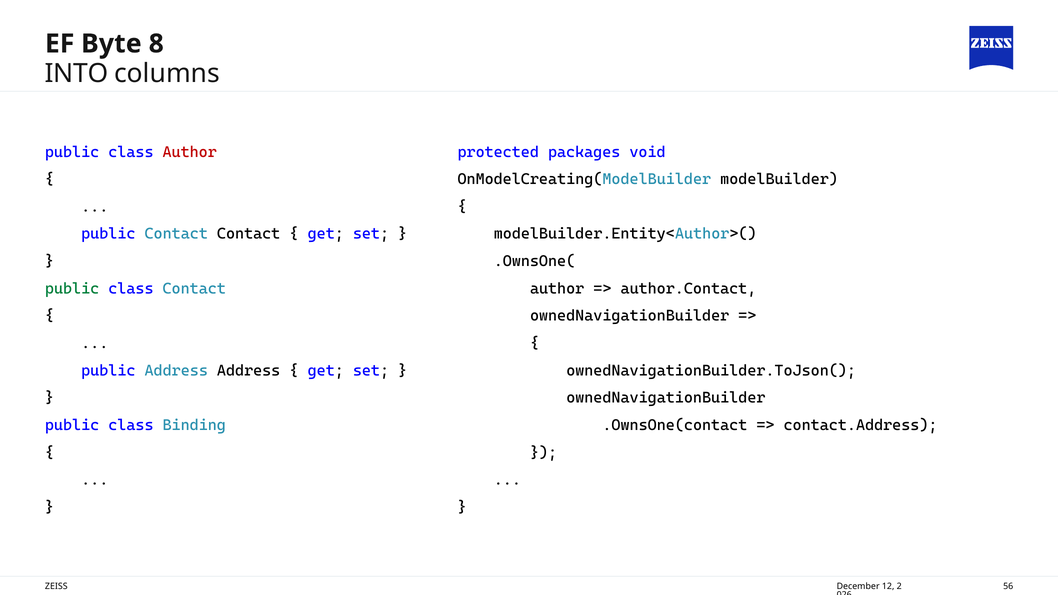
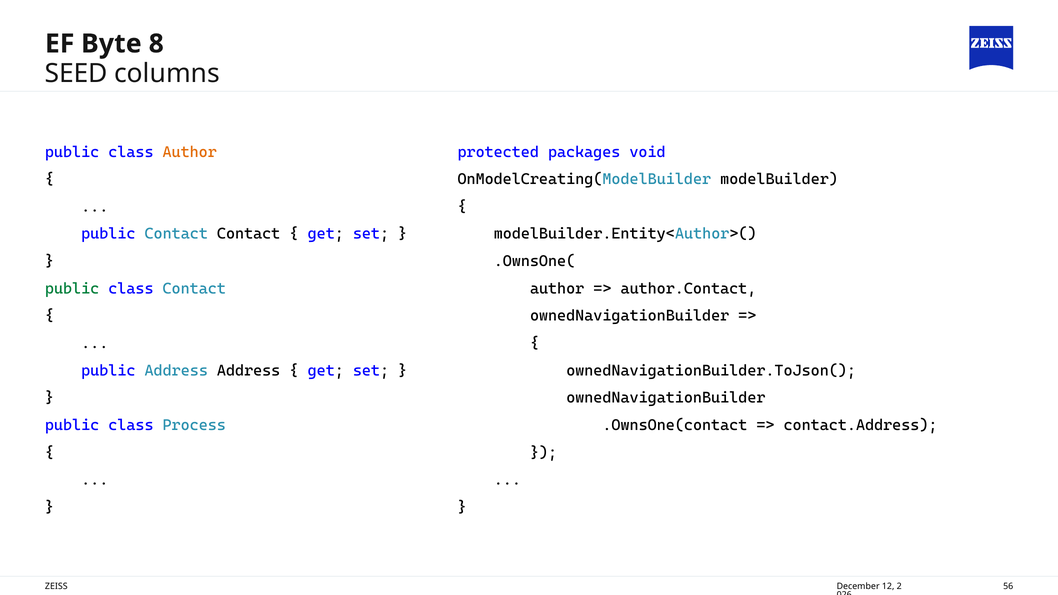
INTO: INTO -> SEED
Author at (190, 152) colour: red -> orange
Binding: Binding -> Process
